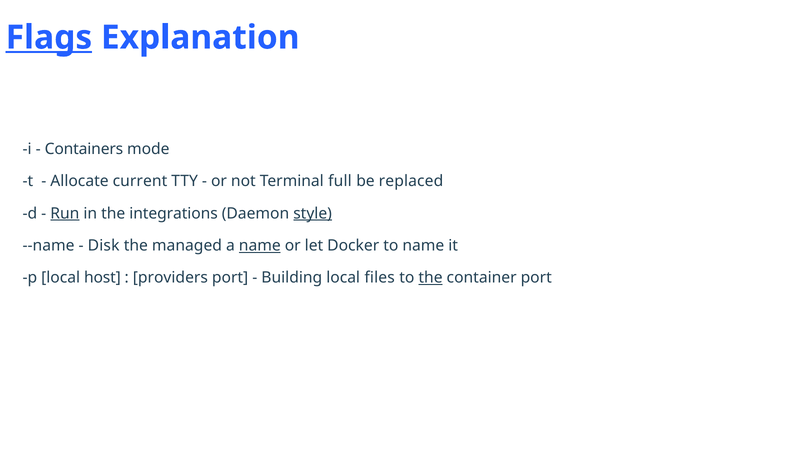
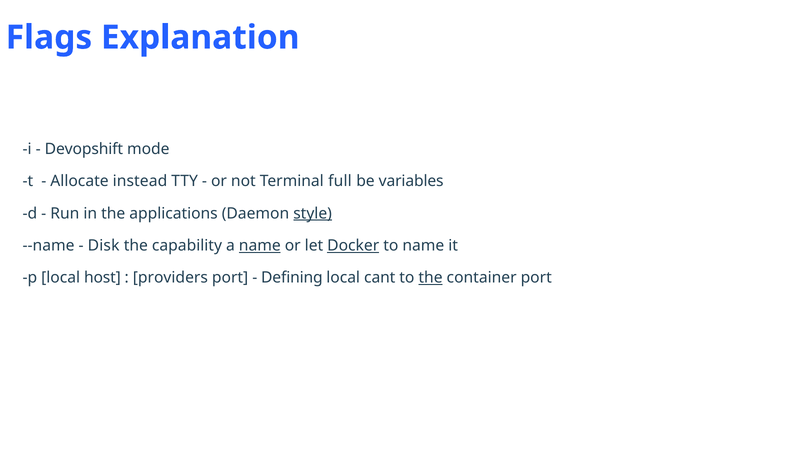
Flags underline: present -> none
Containers: Containers -> Devopshift
current: current -> instead
replaced: replaced -> variables
Run underline: present -> none
integrations: integrations -> applications
managed: managed -> capability
Docker underline: none -> present
Building: Building -> Defining
files: files -> cant
